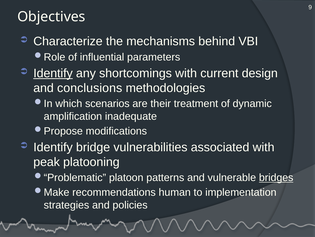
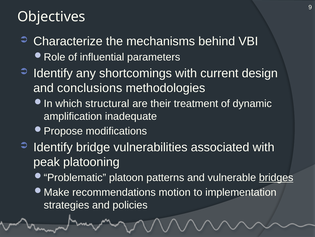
Identify at (53, 73) underline: present -> none
scenarios: scenarios -> structural
human: human -> motion
